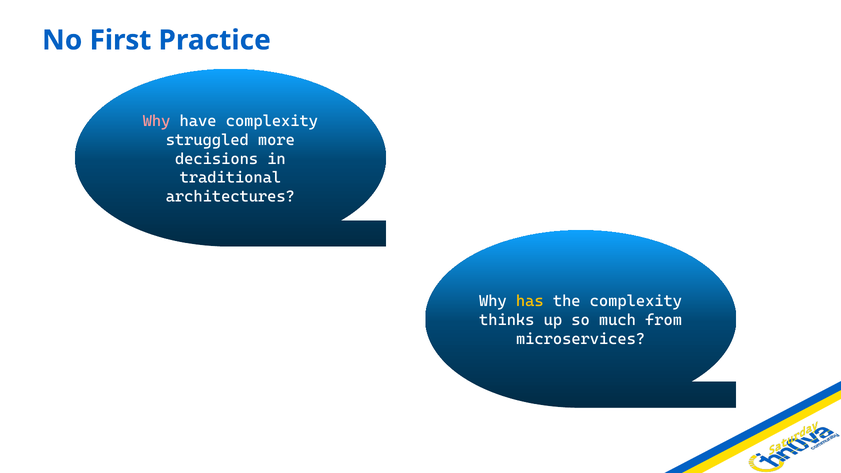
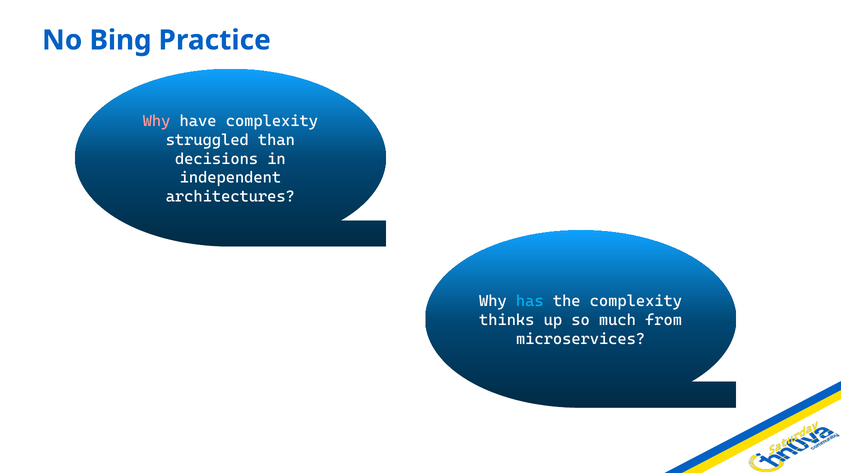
First: First -> Bing
more: more -> than
traditional: traditional -> independent
has colour: yellow -> light blue
